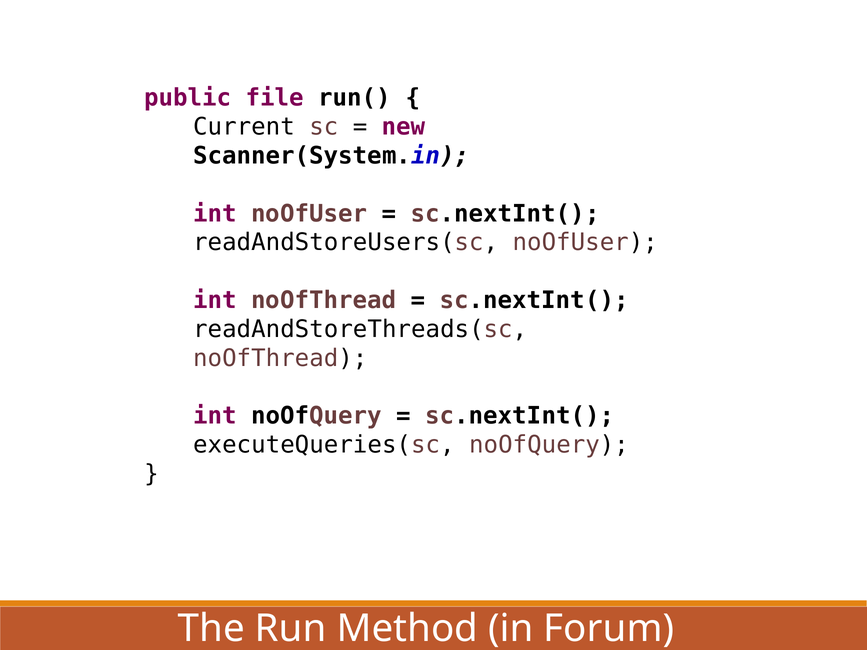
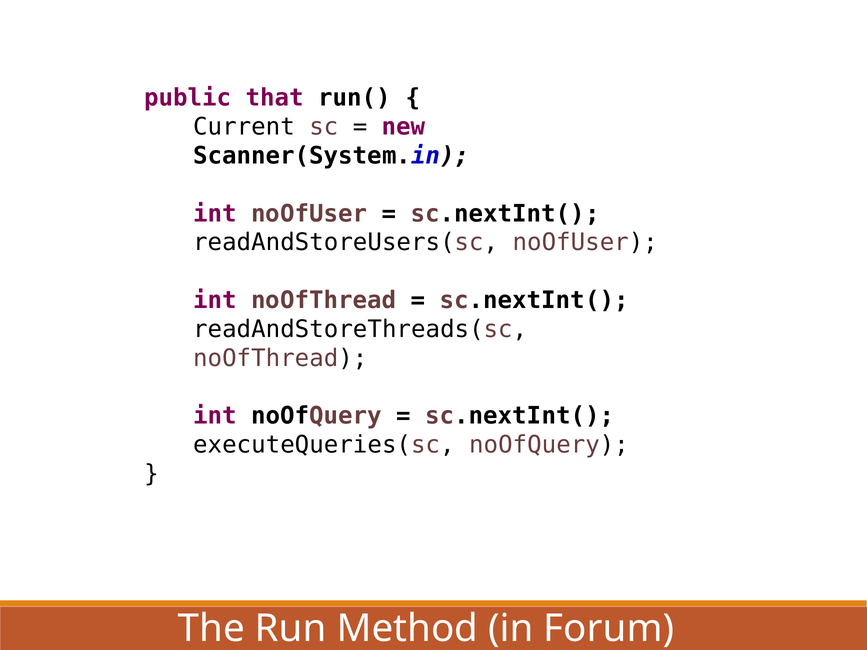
file: file -> that
